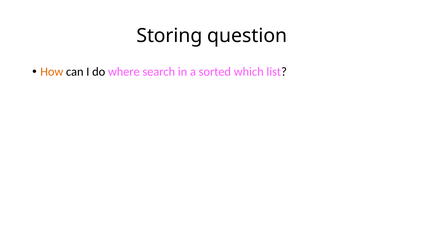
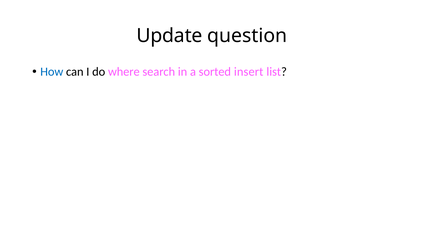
Storing: Storing -> Update
How colour: orange -> blue
which: which -> insert
